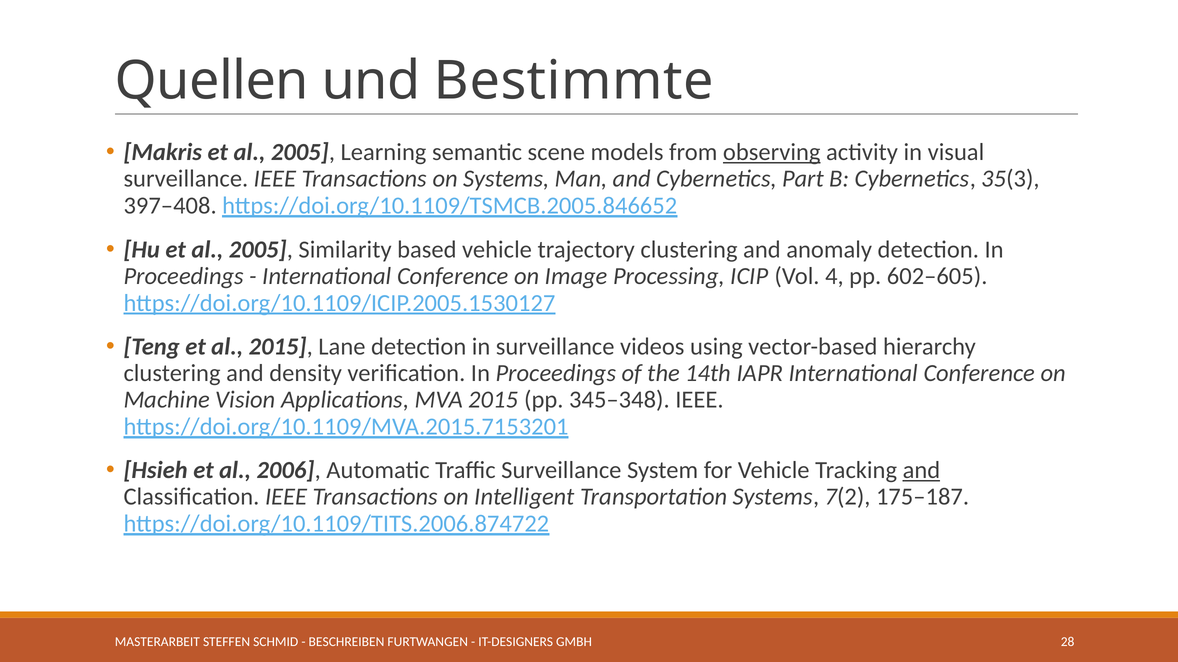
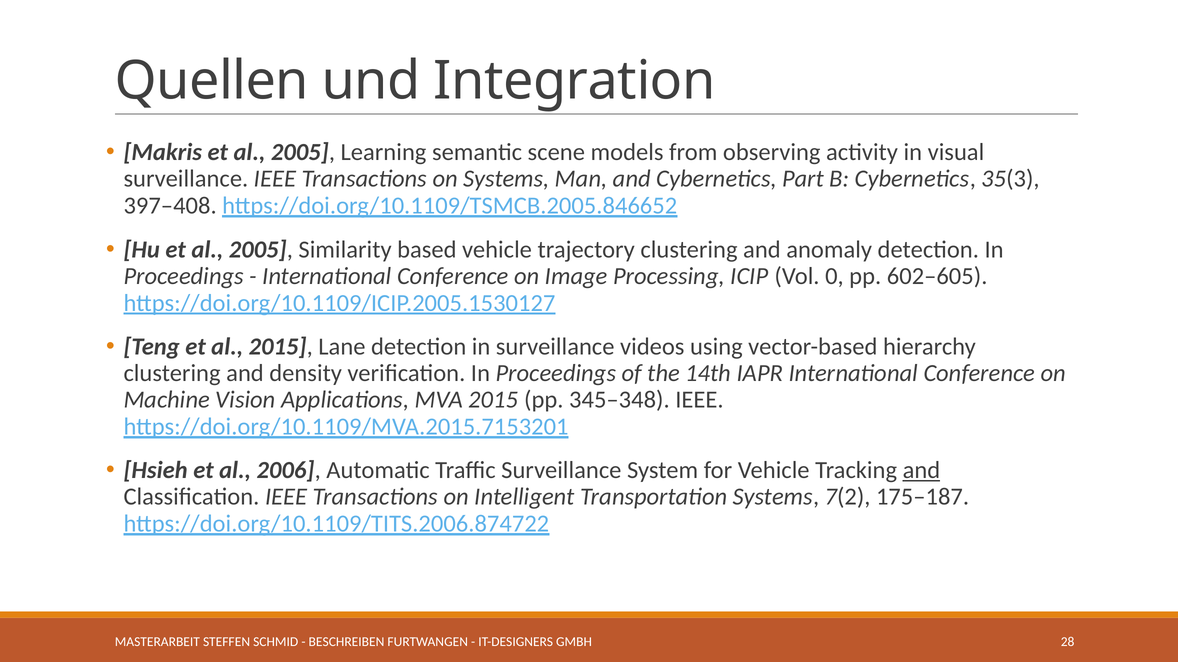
Bestimmte: Bestimmte -> Integration
observing underline: present -> none
4: 4 -> 0
